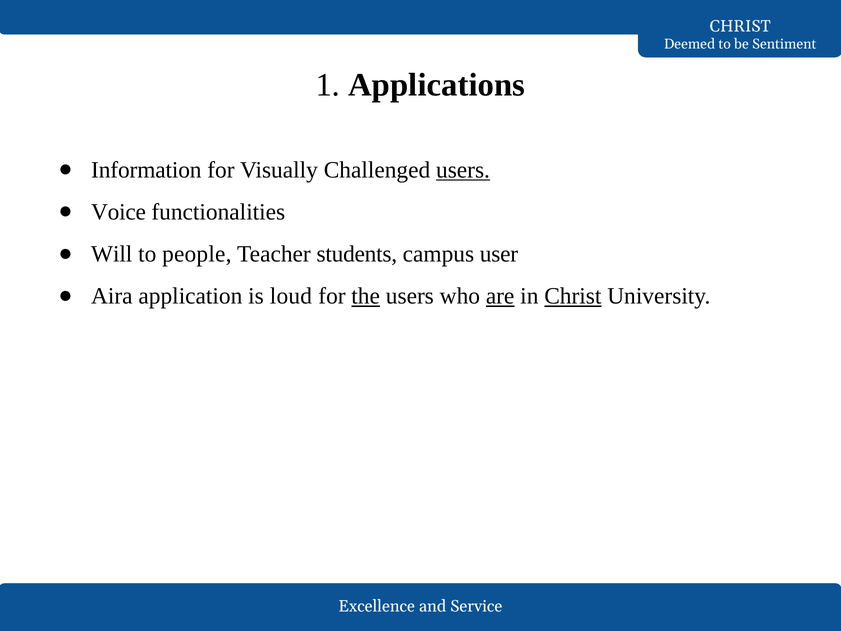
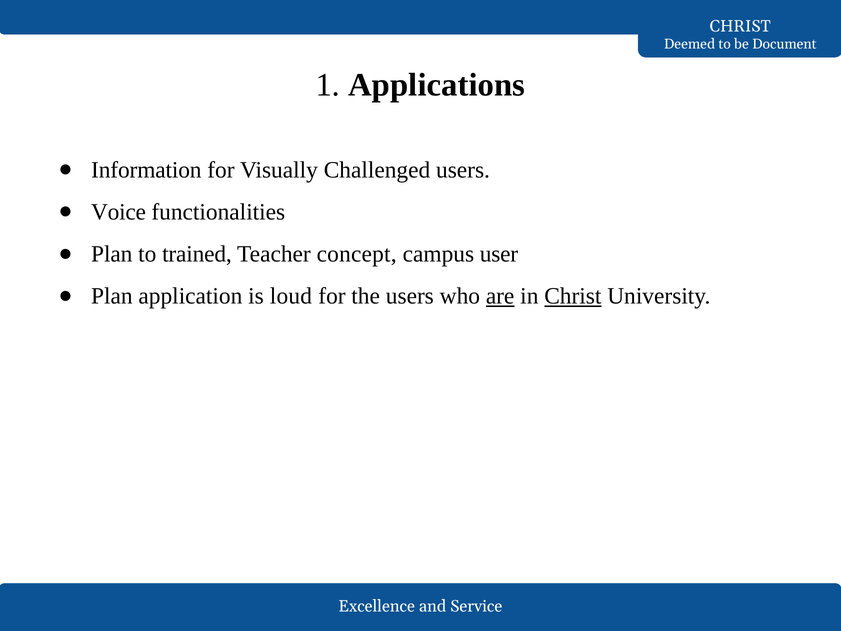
Sentiment: Sentiment -> Document
users at (463, 170) underline: present -> none
Will at (112, 254): Will -> Plan
people: people -> trained
students: students -> concept
Aira at (112, 296): Aira -> Plan
the underline: present -> none
